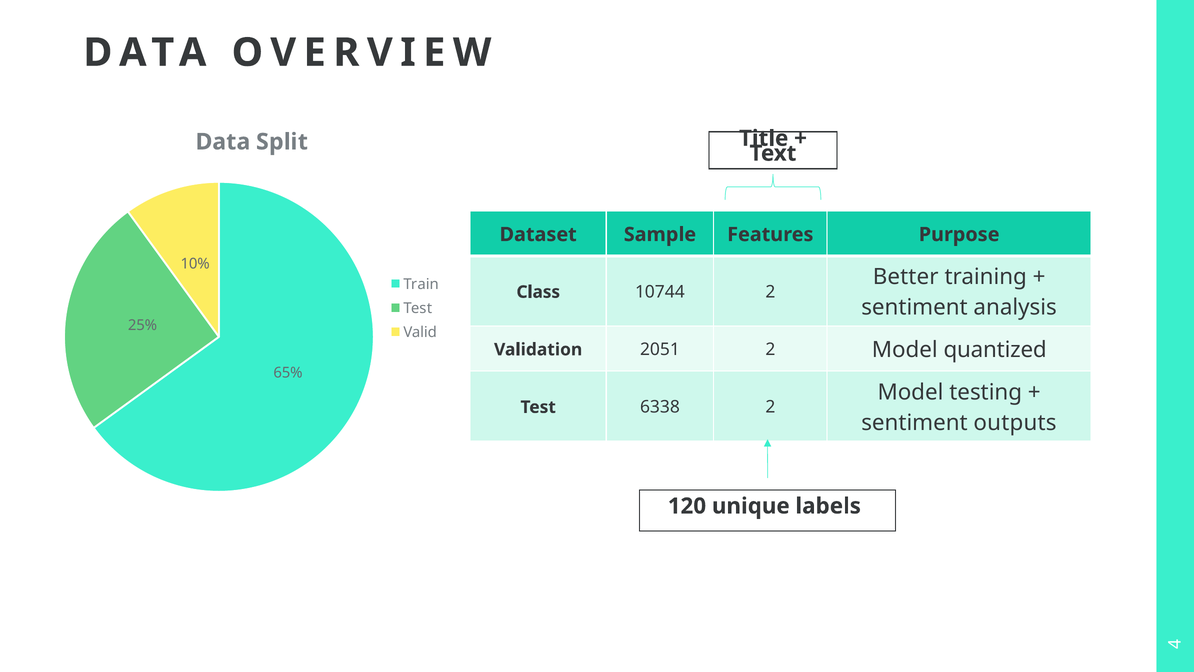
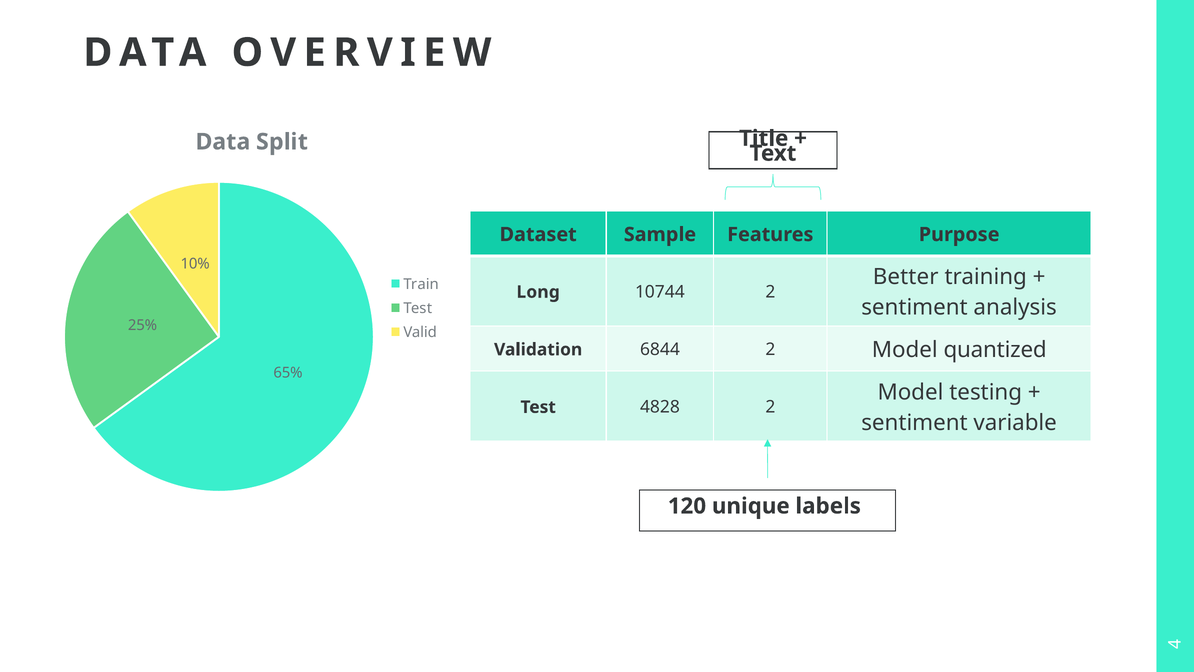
Class: Class -> Long
2051: 2051 -> 6844
6338: 6338 -> 4828
outputs: outputs -> variable
